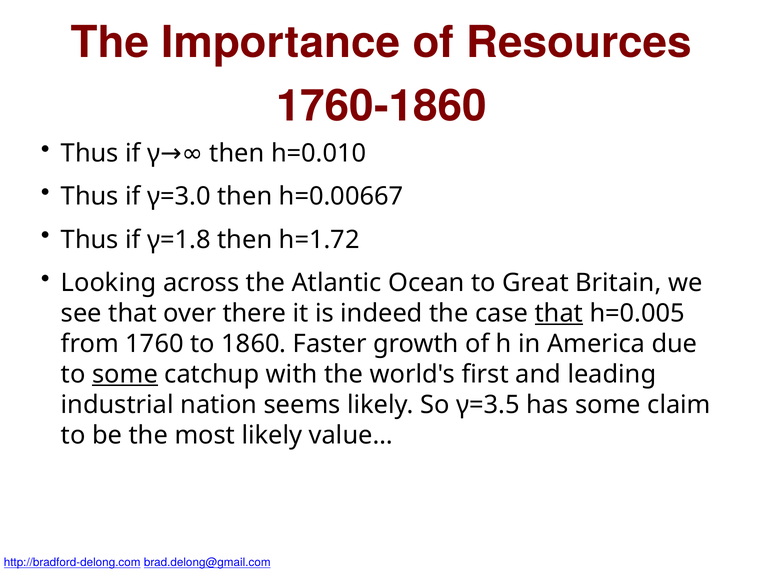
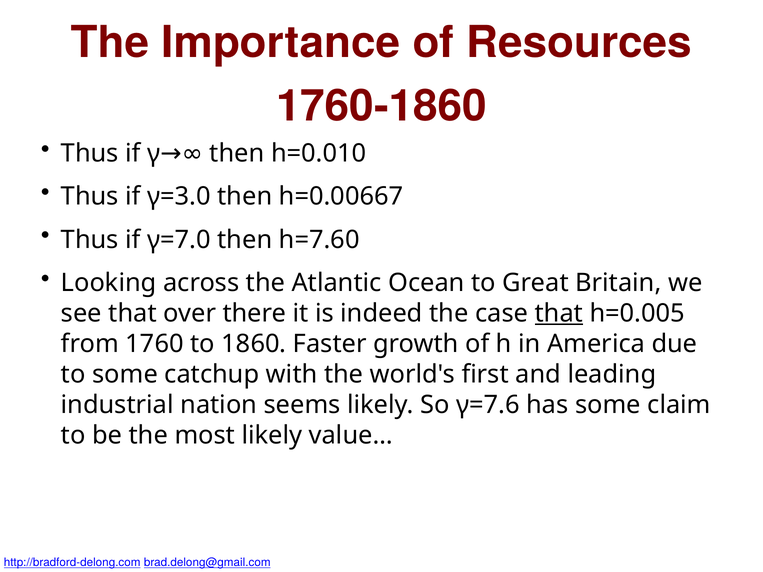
γ=1.8: γ=1.8 -> γ=7.0
h=1.72: h=1.72 -> h=7.60
some at (125, 375) underline: present -> none
γ=3.5: γ=3.5 -> γ=7.6
